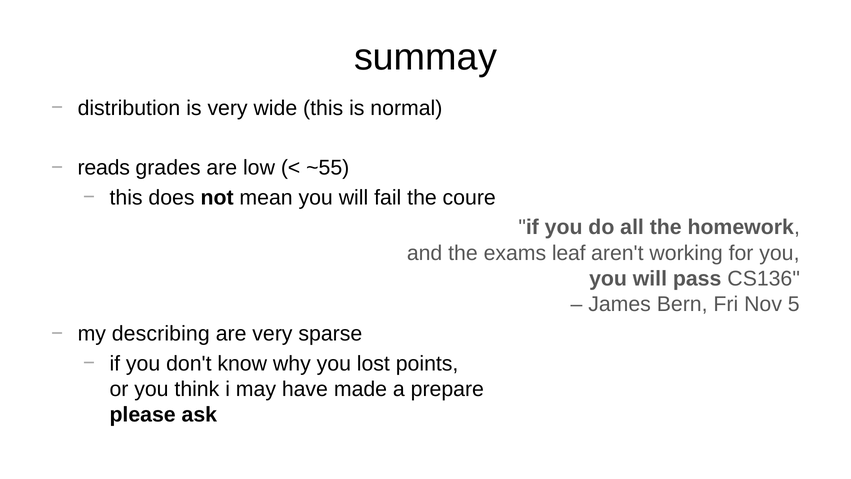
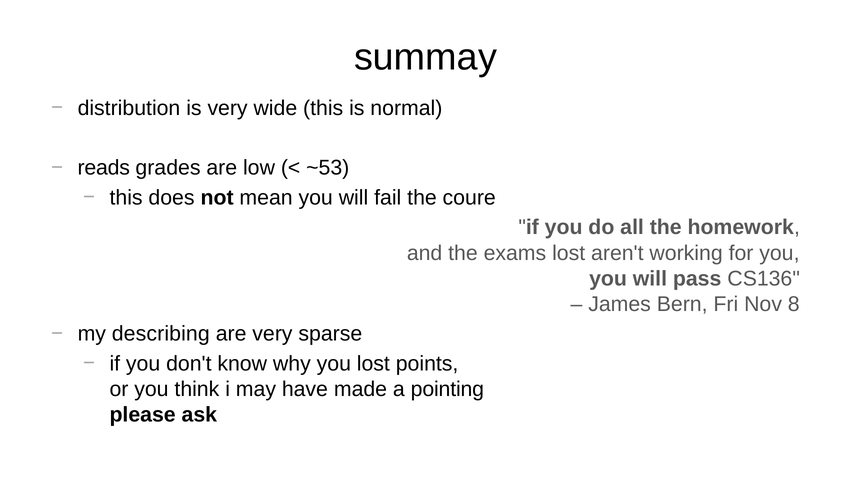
~55: ~55 -> ~53
exams leaf: leaf -> lost
5: 5 -> 8
prepare: prepare -> pointing
